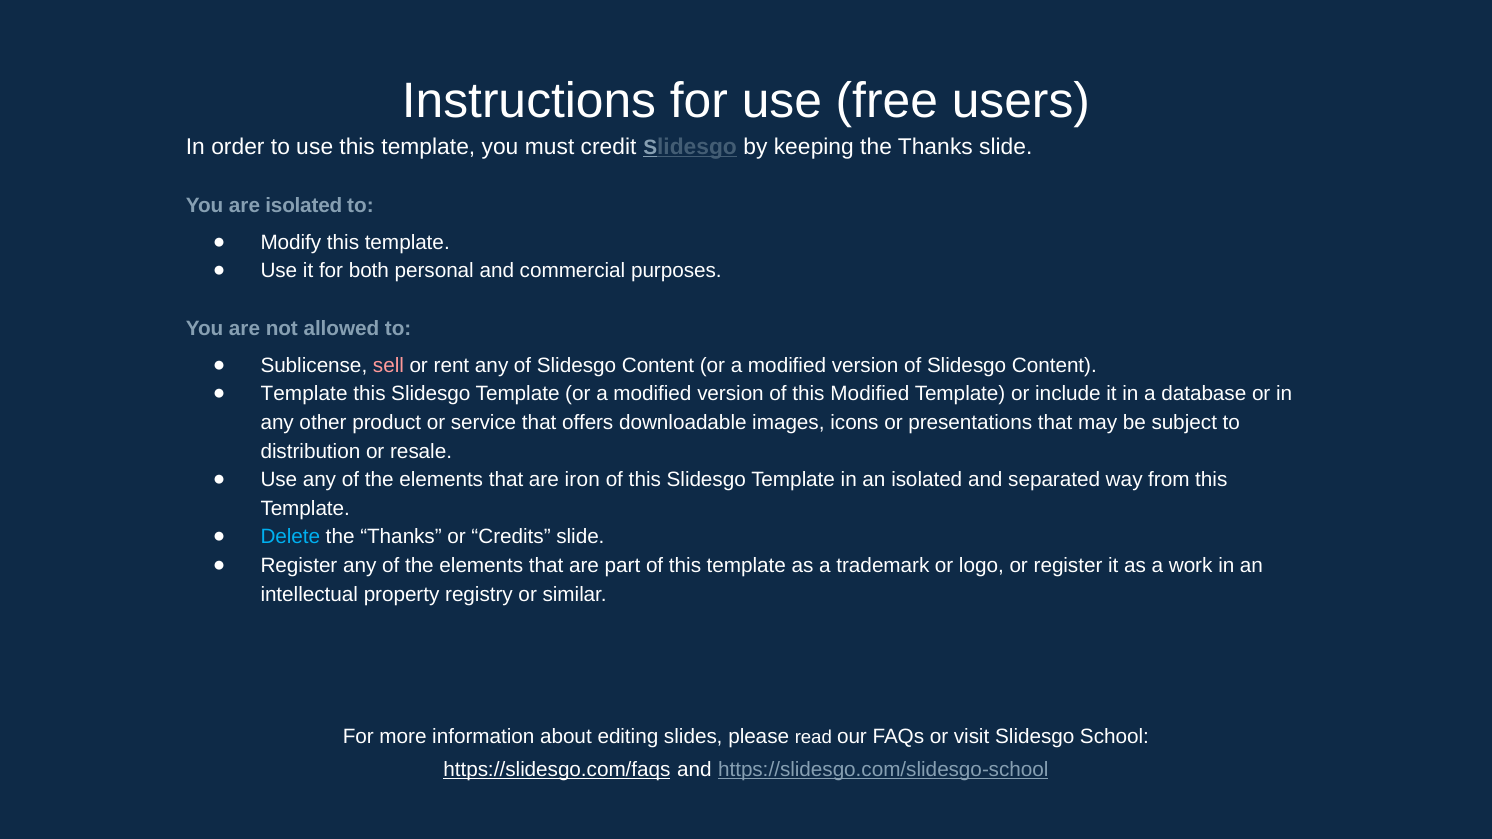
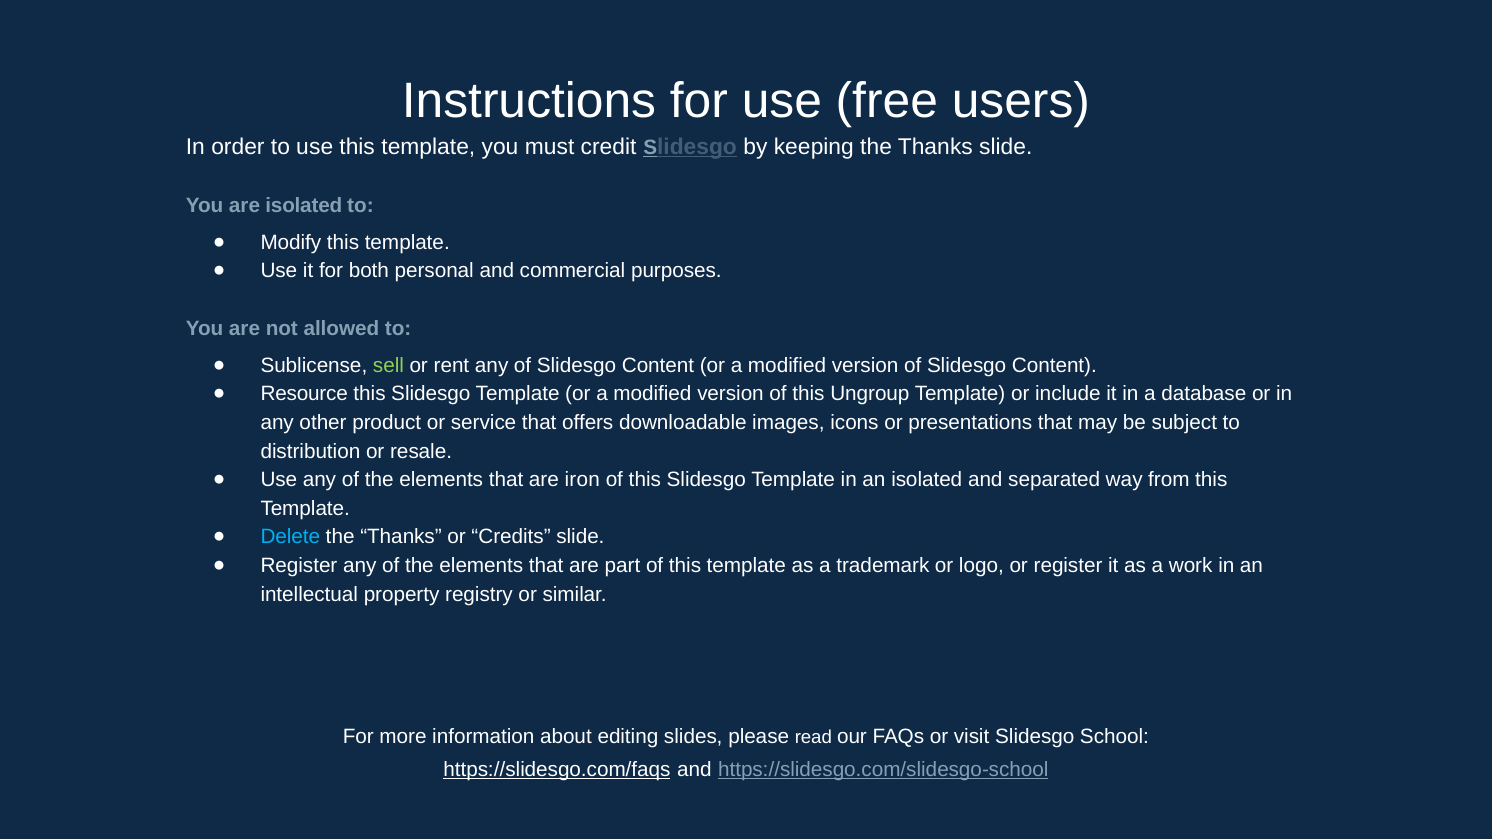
sell colour: pink -> light green
Template at (304, 394): Template -> Resource
this Modified: Modified -> Ungroup
